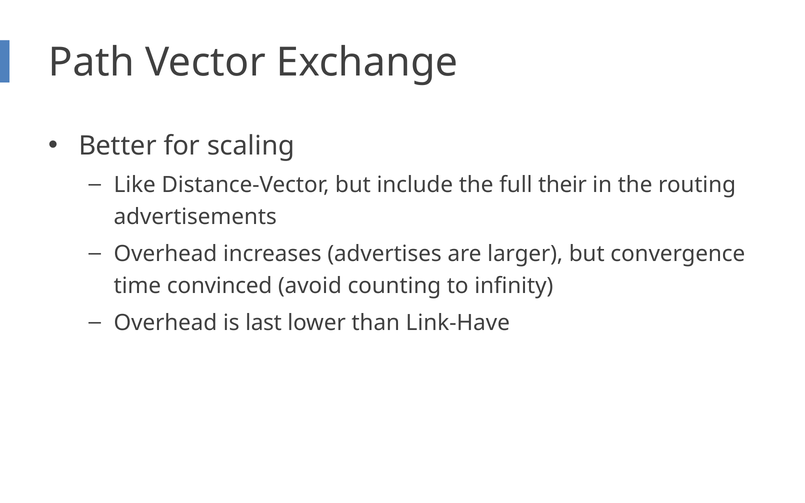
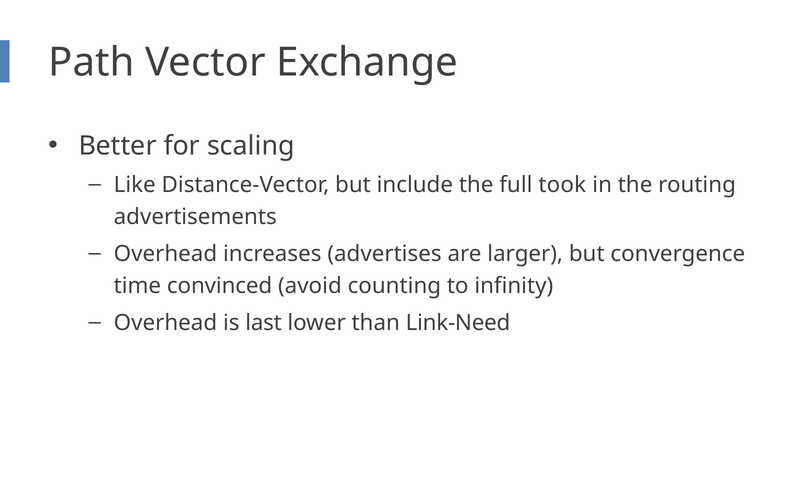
their: their -> took
Link-Have: Link-Have -> Link-Need
